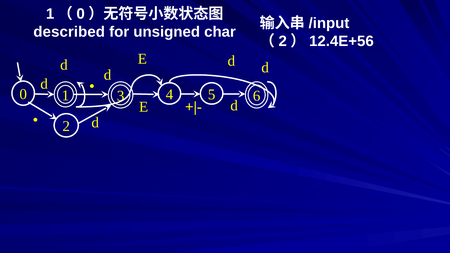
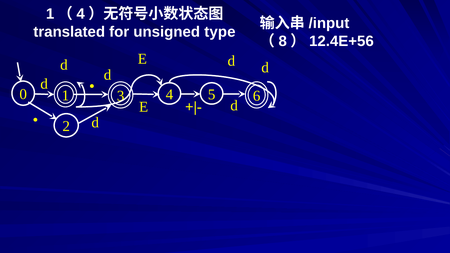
0 at (81, 14): 0 -> 4
described: described -> translated
char: char -> type
2 at (283, 41): 2 -> 8
